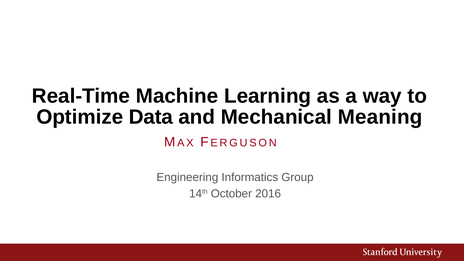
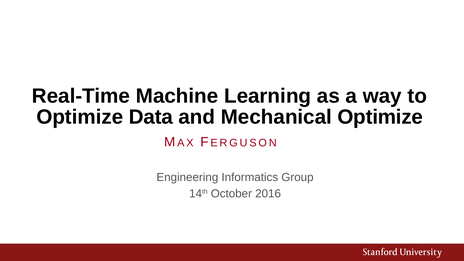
Mechanical Meaning: Meaning -> Optimize
